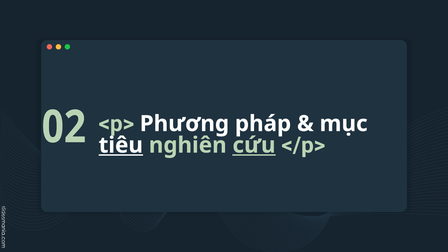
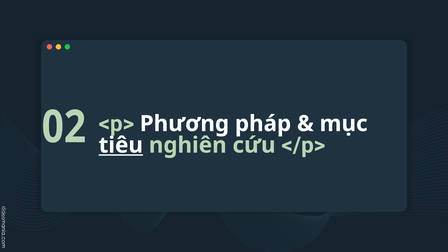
cứu at (254, 145) underline: present -> none
